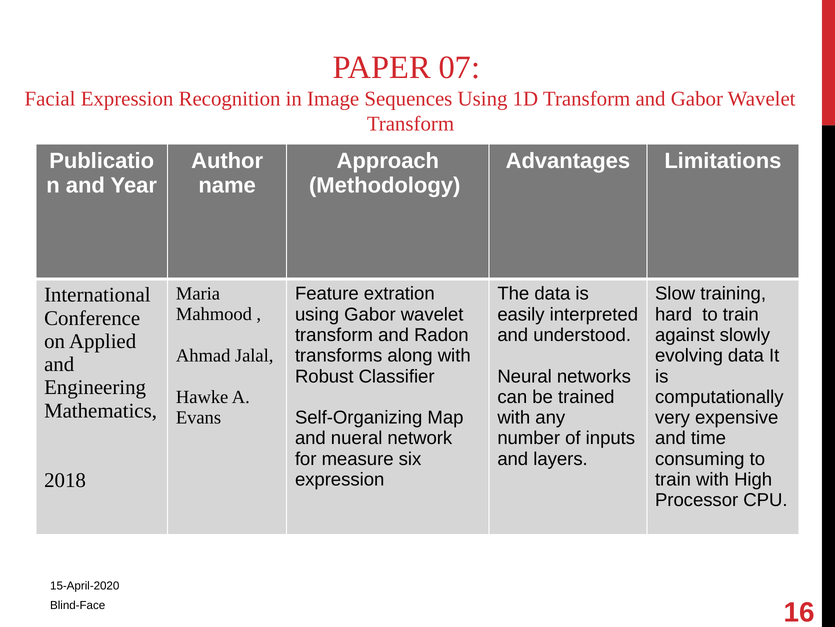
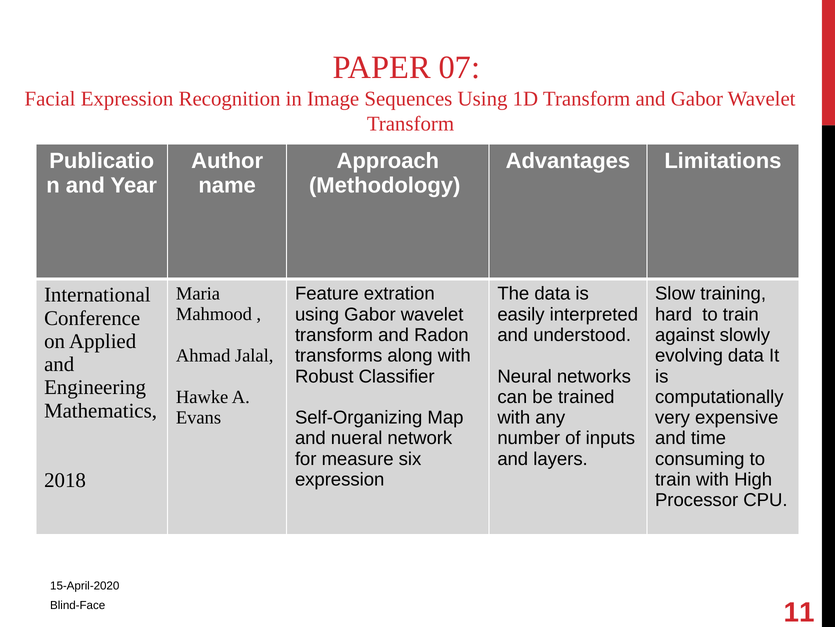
16: 16 -> 11
